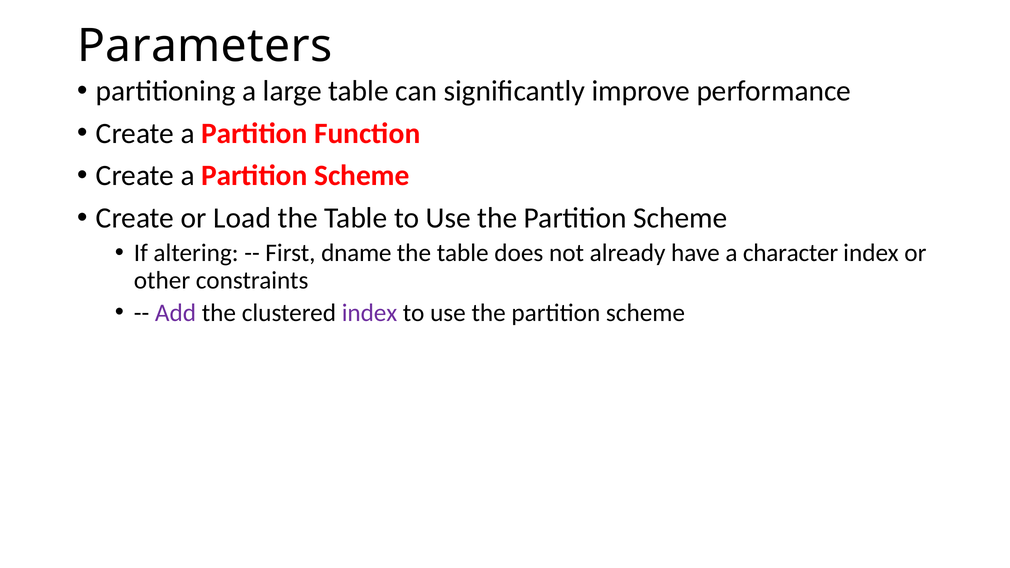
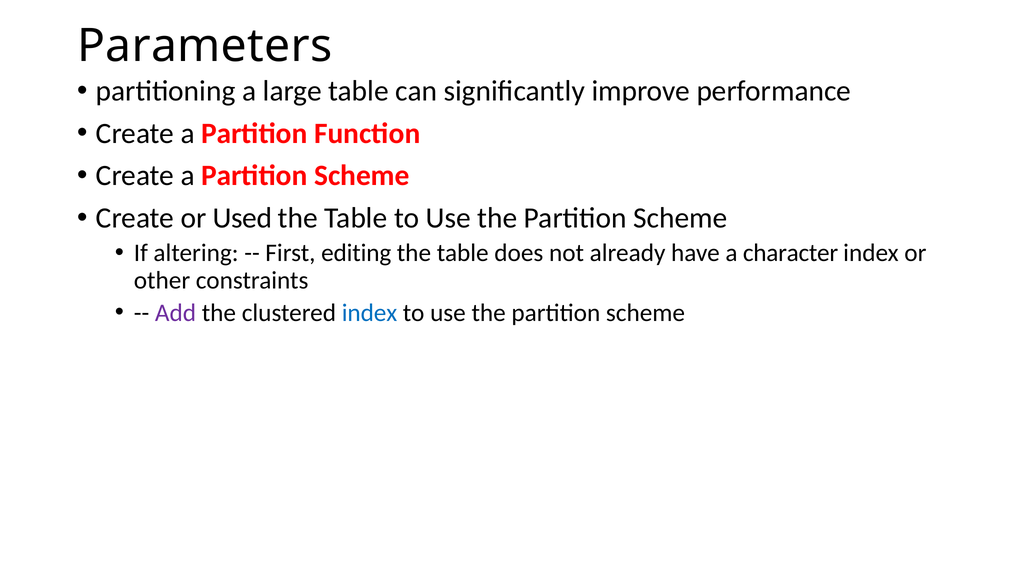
Load: Load -> Used
dname: dname -> editing
index at (370, 313) colour: purple -> blue
